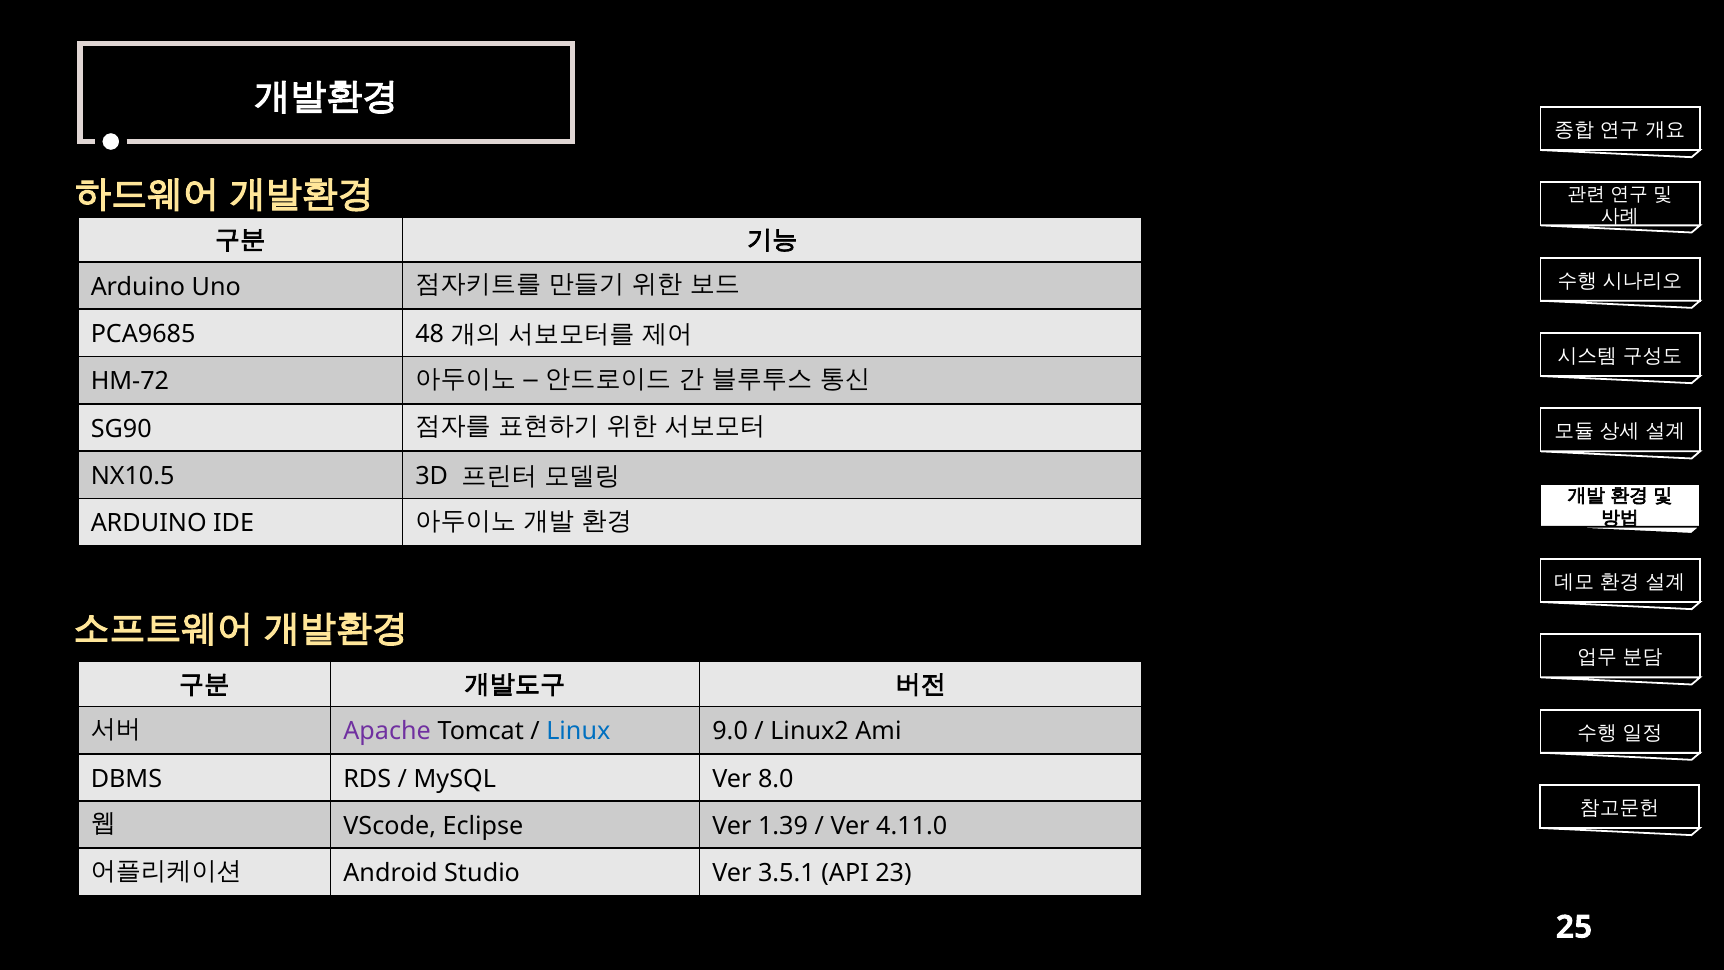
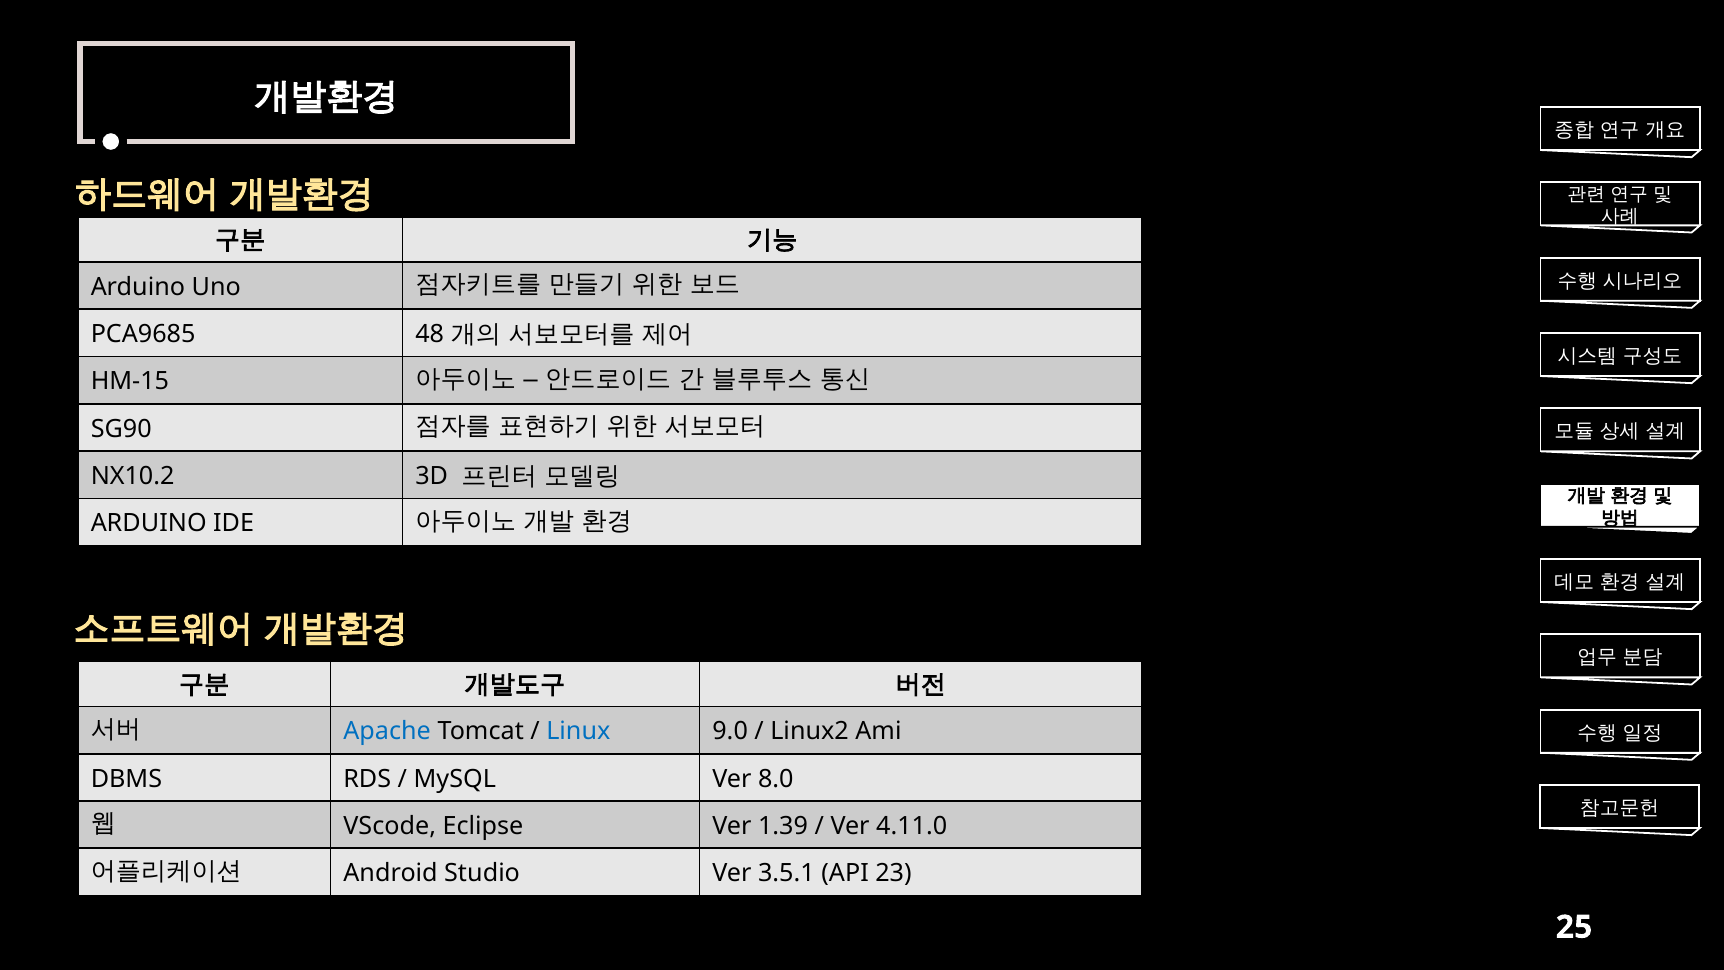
HM-72: HM-72 -> HM-15
NX10.5: NX10.5 -> NX10.2
Apache colour: purple -> blue
